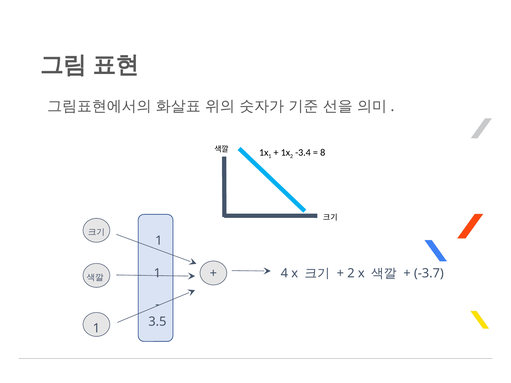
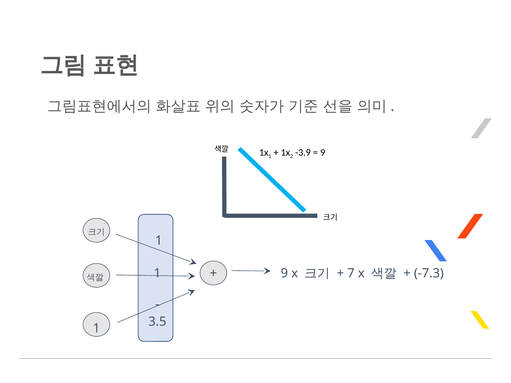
-3.4: -3.4 -> -3.9
8 at (323, 153): 8 -> 9
4 at (284, 274): 4 -> 9
2 at (351, 274): 2 -> 7
-3.7: -3.7 -> -7.3
